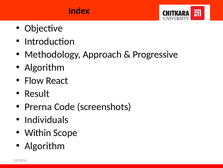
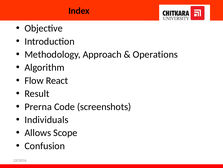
Progressive: Progressive -> Operations
Within: Within -> Allows
Algorithm at (45, 145): Algorithm -> Confusion
